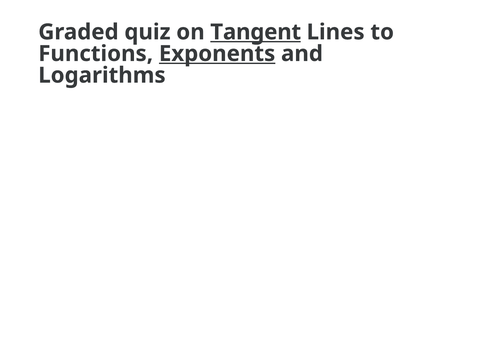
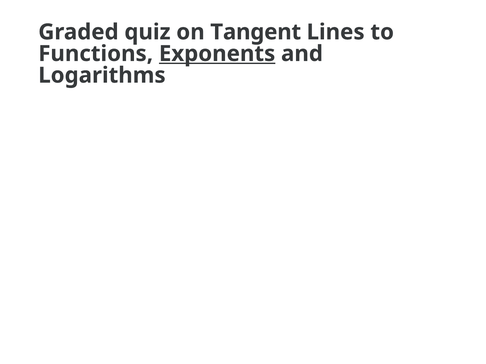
Tangent underline: present -> none
